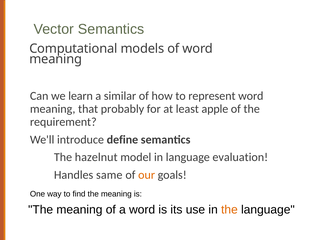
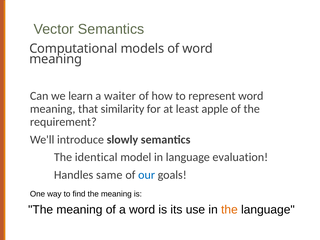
similar: similar -> waiter
probably: probably -> similarity
define: define -> slowly
hazelnut: hazelnut -> identical
our colour: orange -> blue
